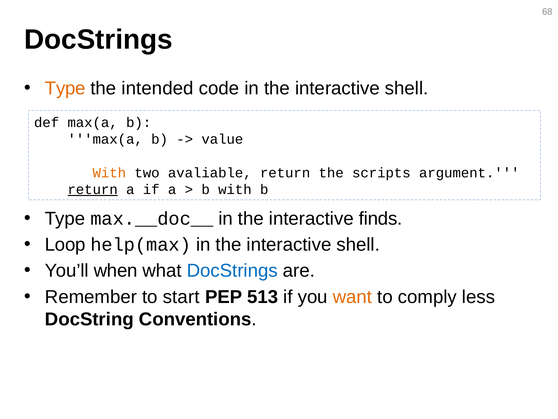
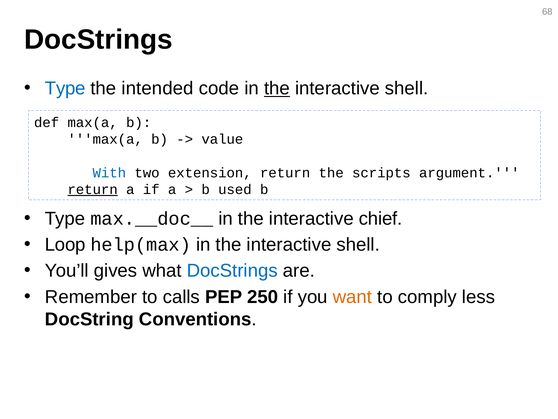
Type at (65, 88) colour: orange -> blue
the at (277, 88) underline: none -> present
With at (109, 173) colour: orange -> blue
avaliable: avaliable -> extension
b with: with -> used
finds: finds -> chief
when: when -> gives
start: start -> calls
513: 513 -> 250
